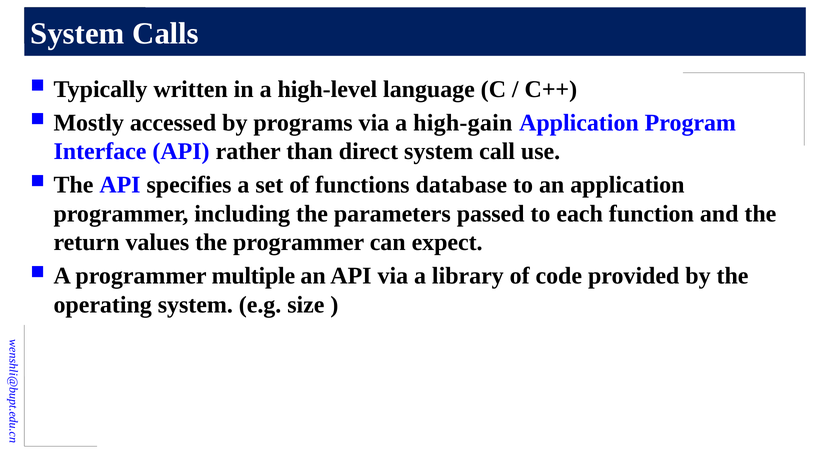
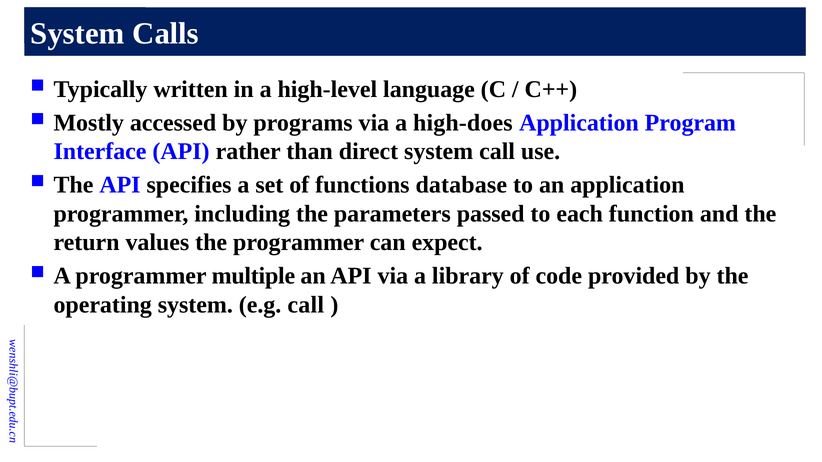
high-gain: high-gain -> high-does
e.g size: size -> call
